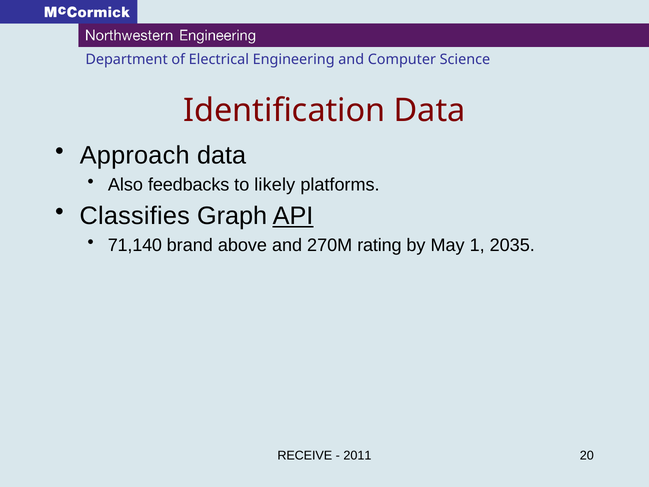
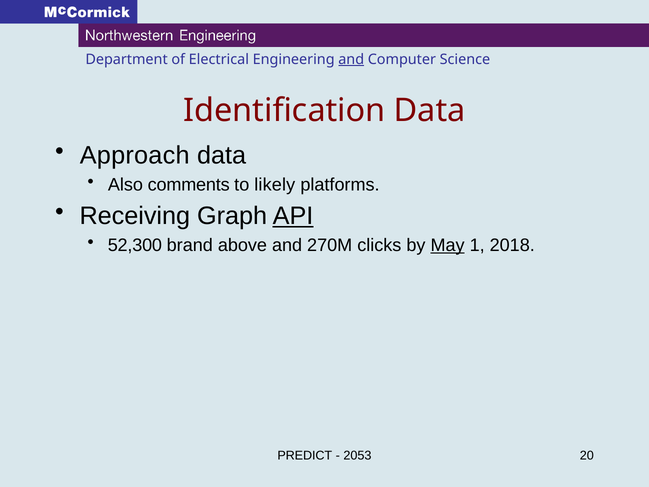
and at (351, 59) underline: none -> present
feedbacks: feedbacks -> comments
Classifies: Classifies -> Receiving
71,140: 71,140 -> 52,300
rating: rating -> clicks
May underline: none -> present
2035: 2035 -> 2018
RECEIVE: RECEIVE -> PREDICT
2011: 2011 -> 2053
